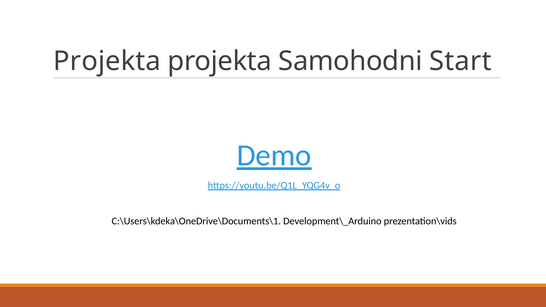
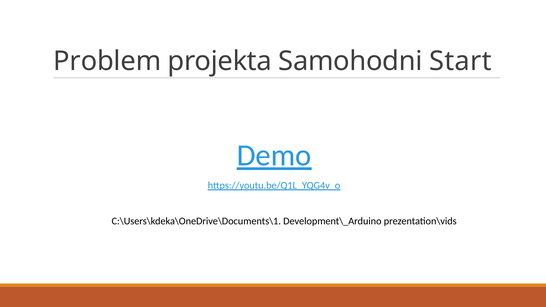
Projekta at (107, 61): Projekta -> Problem
